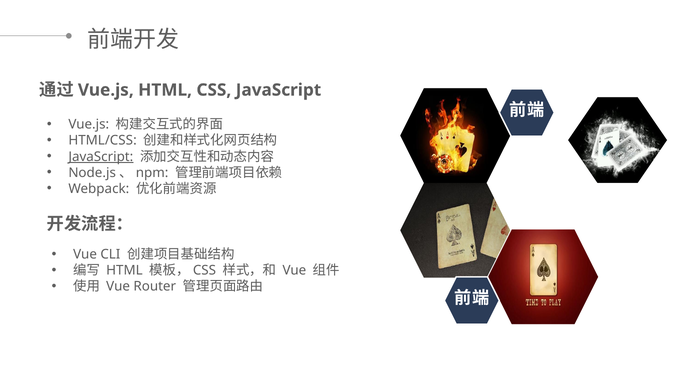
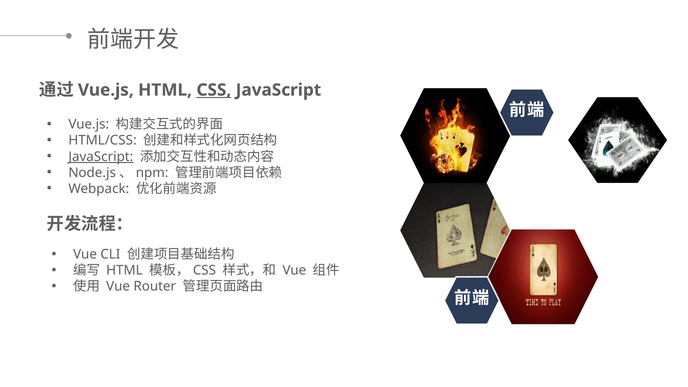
CSS underline: none -> present
